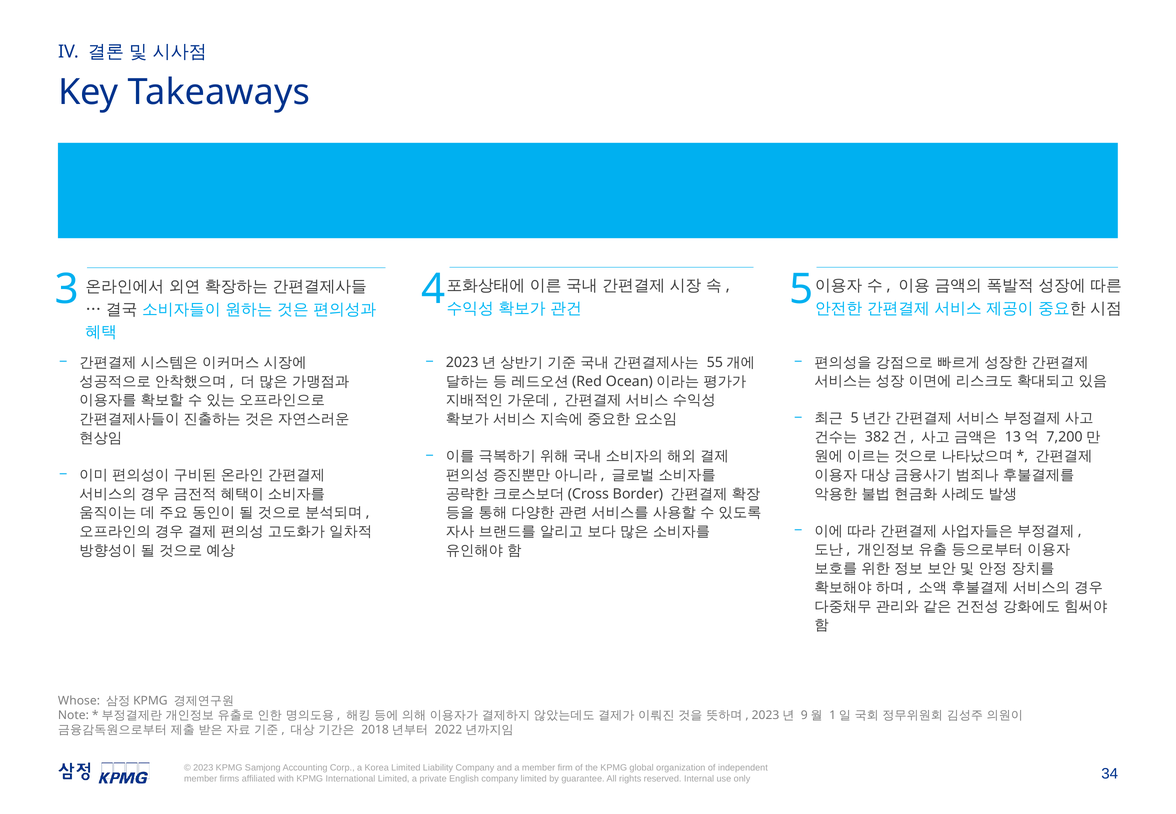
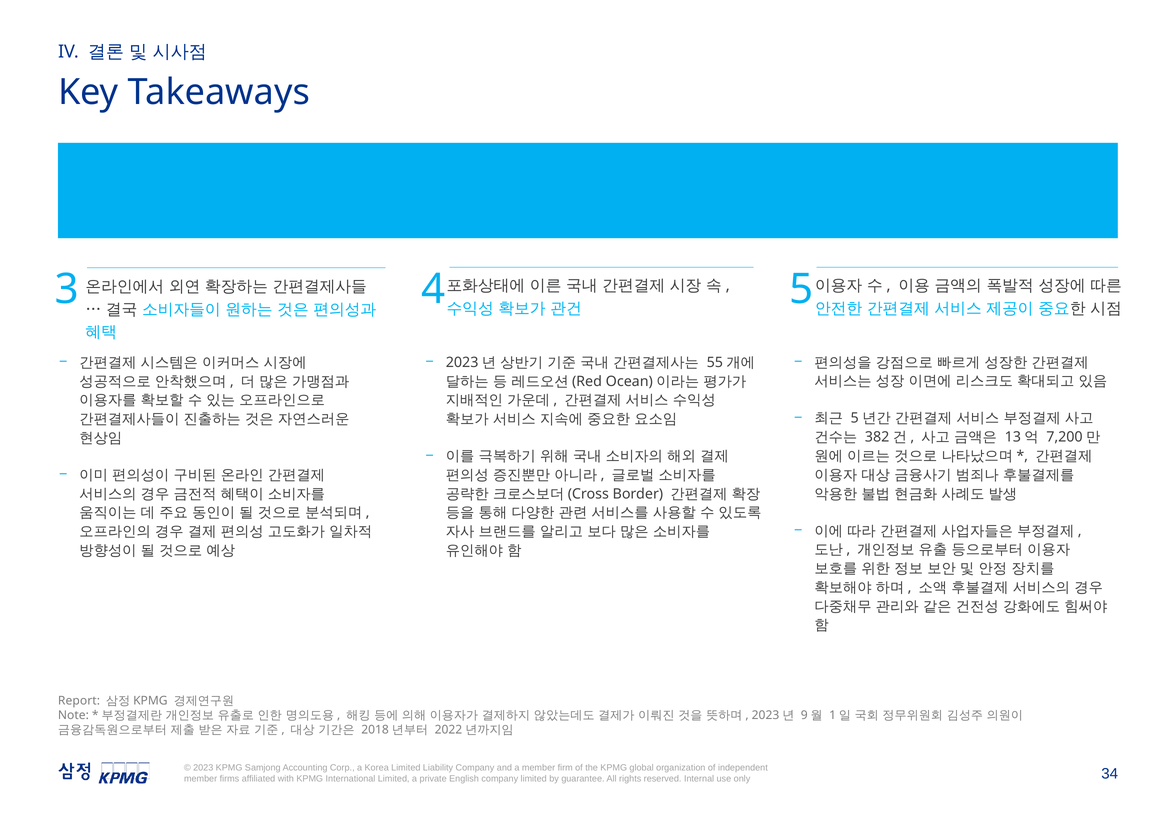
Whose: Whose -> Report
